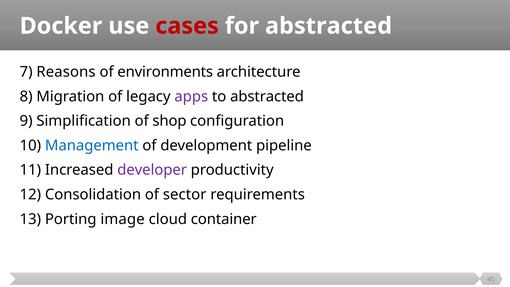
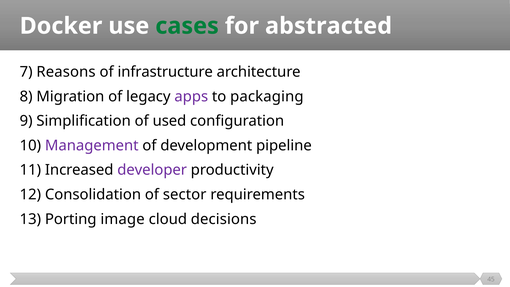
cases colour: red -> green
environments: environments -> infrastructure
to abstracted: abstracted -> packaging
shop: shop -> used
Management colour: blue -> purple
container: container -> decisions
